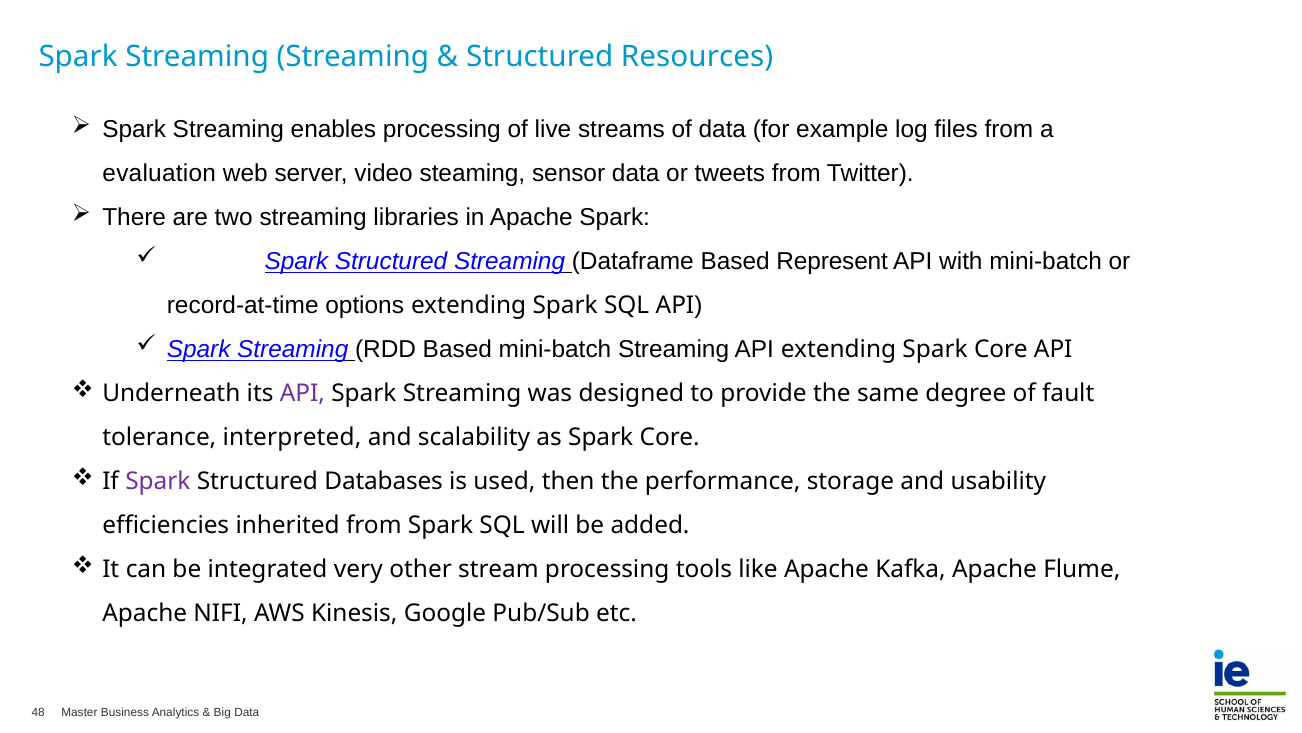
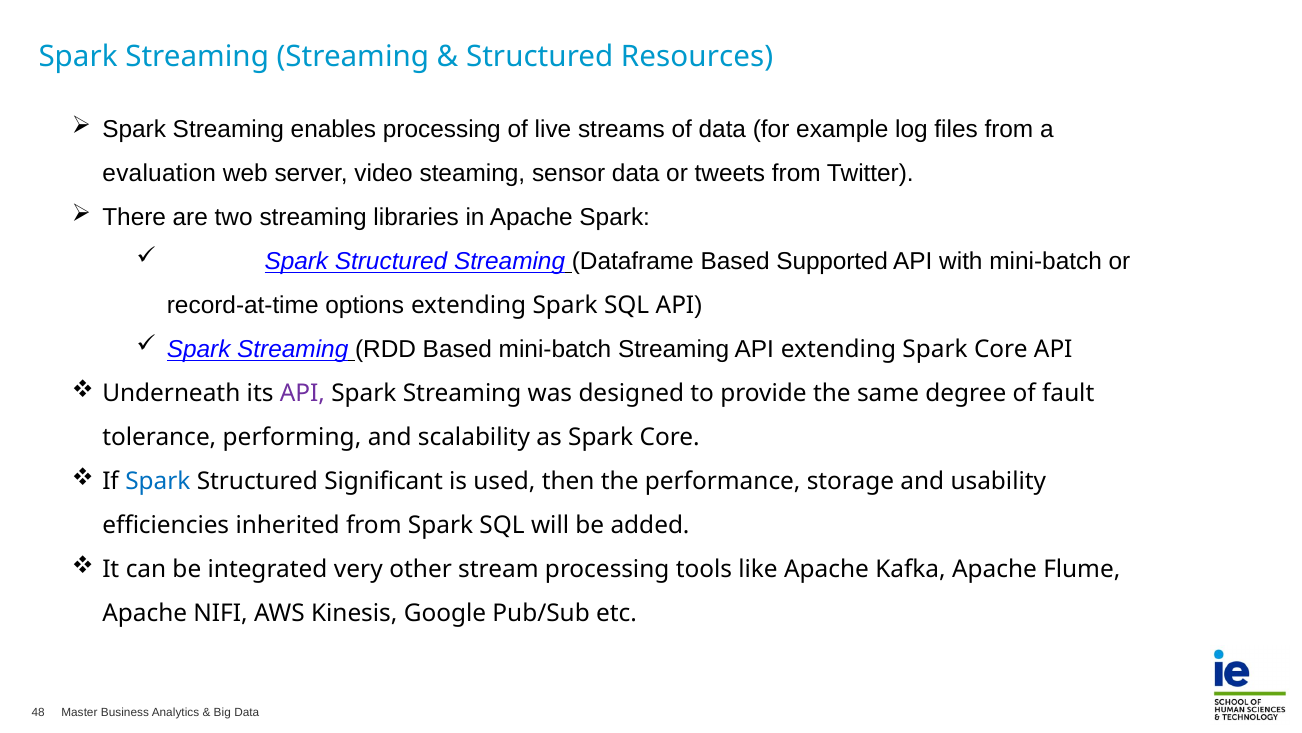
Represent: Represent -> Supported
interpreted: interpreted -> performing
Spark at (158, 481) colour: purple -> blue
Databases: Databases -> Significant
